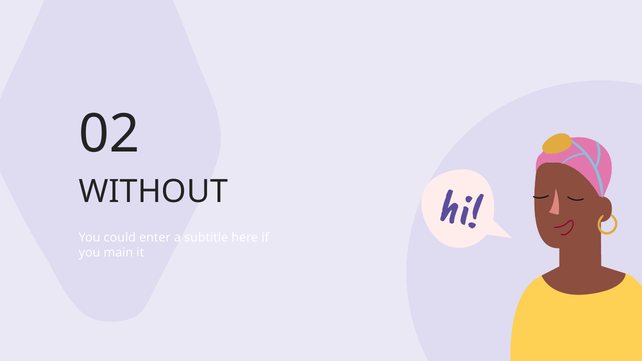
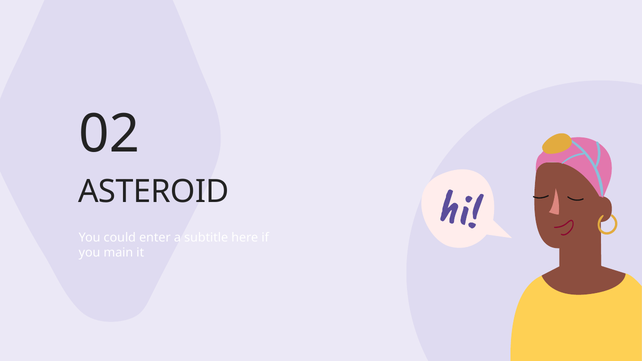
WITHOUT: WITHOUT -> ASTEROID
